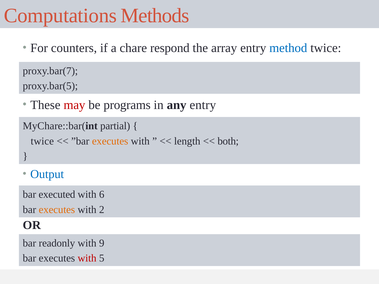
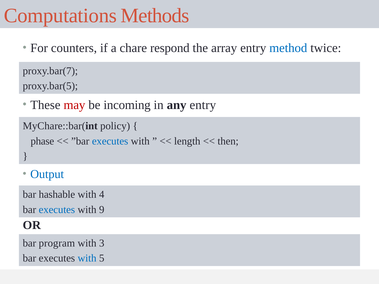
programs: programs -> incoming
partial: partial -> policy
twice at (42, 141): twice -> phase
executes at (110, 141) colour: orange -> blue
both: both -> then
executed: executed -> hashable
6: 6 -> 4
executes at (57, 210) colour: orange -> blue
2: 2 -> 9
readonly: readonly -> program
9: 9 -> 3
with at (87, 258) colour: red -> blue
